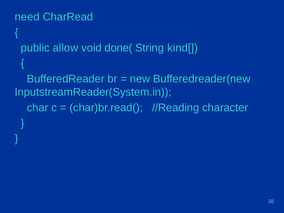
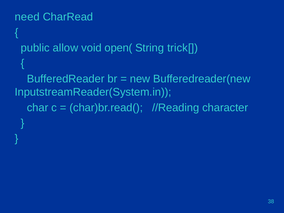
done(: done( -> open(
kind[: kind[ -> trick[
